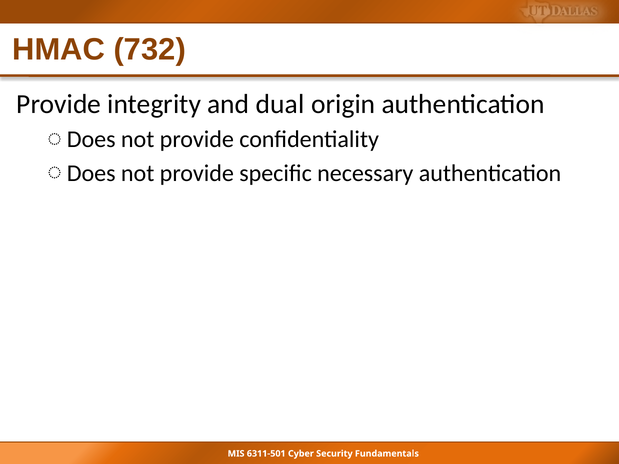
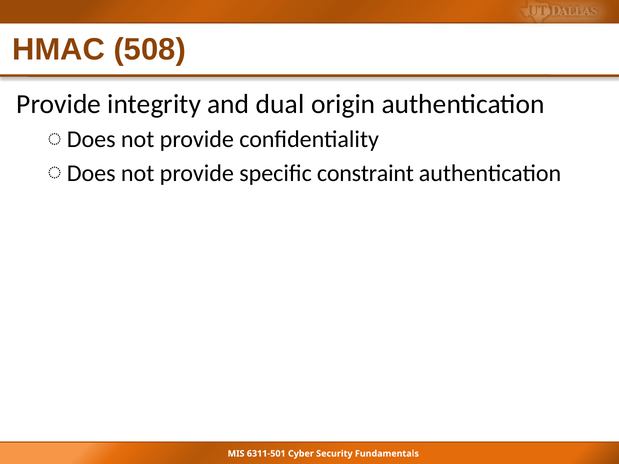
732: 732 -> 508
necessary: necessary -> constraint
